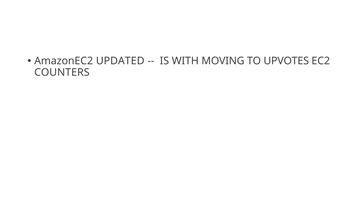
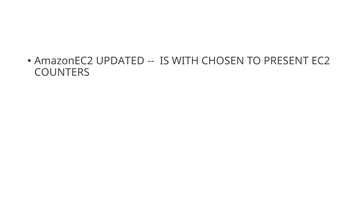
MOVING: MOVING -> CHOSEN
UPVOTES: UPVOTES -> PRESENT
